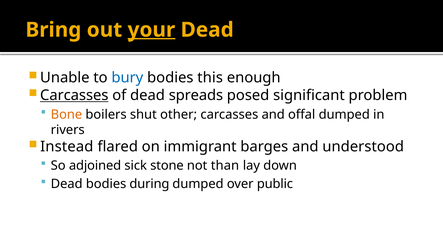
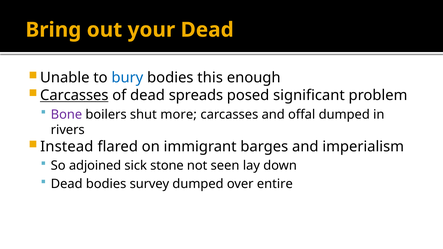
your underline: present -> none
Bone colour: orange -> purple
other: other -> more
understood: understood -> imperialism
than: than -> seen
during: during -> survey
public: public -> entire
